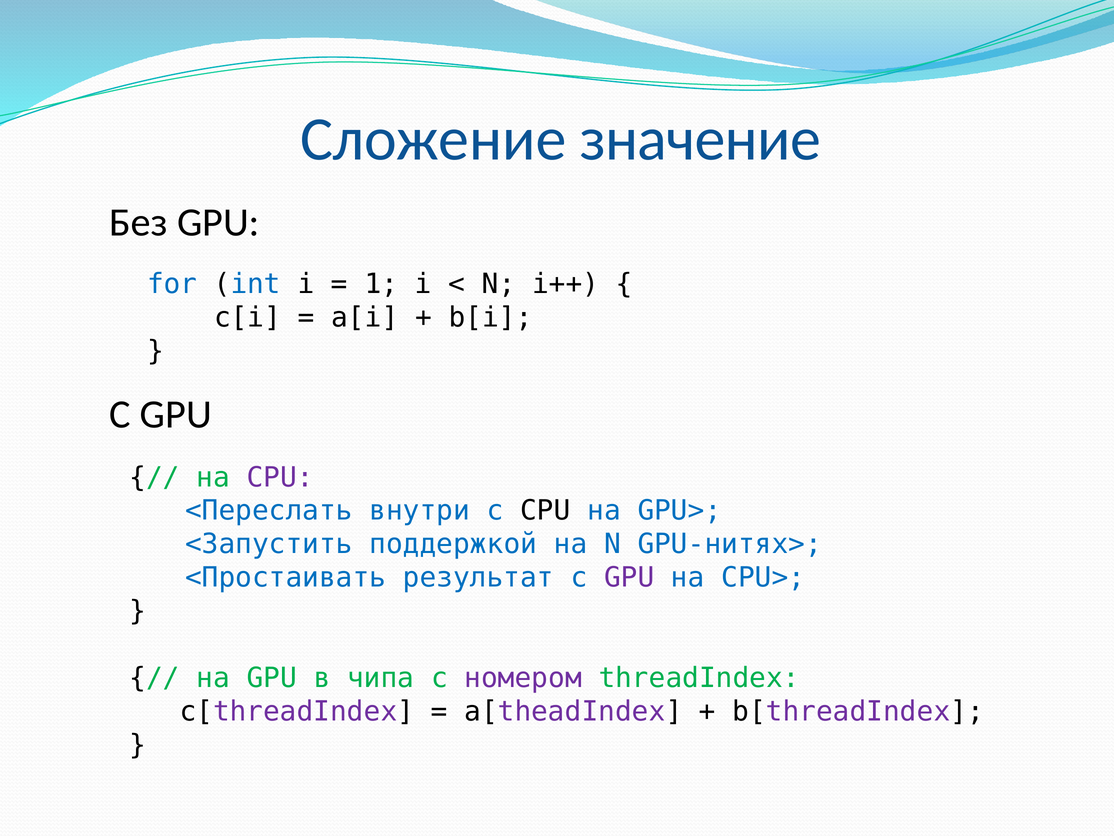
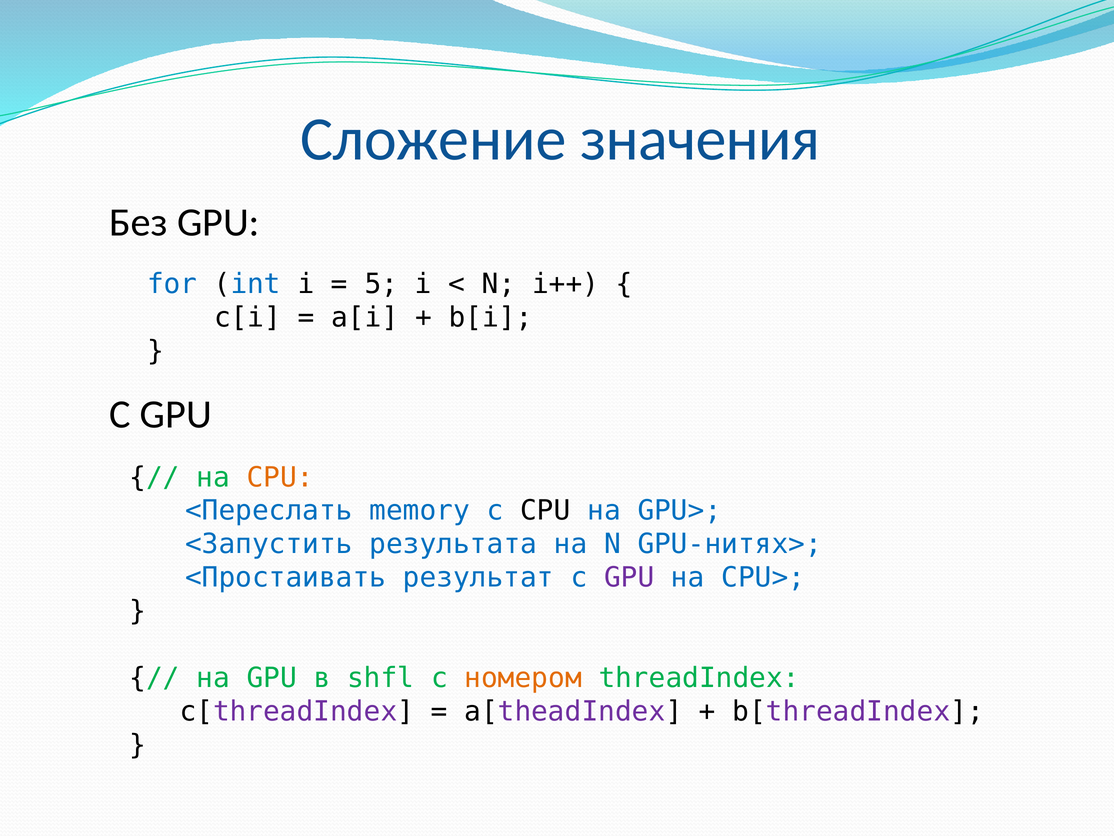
значение: значение -> значения
1: 1 -> 5
CPU at (280, 477) colour: purple -> orange
внутри: внутри -> memory
поддержкой: поддержкой -> результата
чипа: чипа -> shfl
номером colour: purple -> orange
